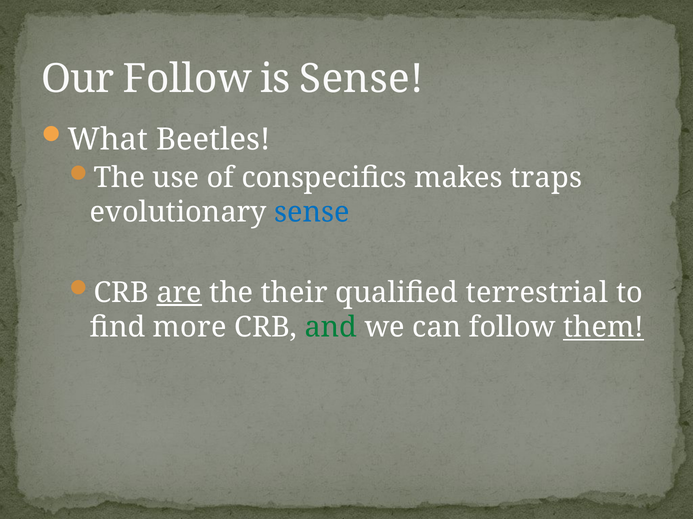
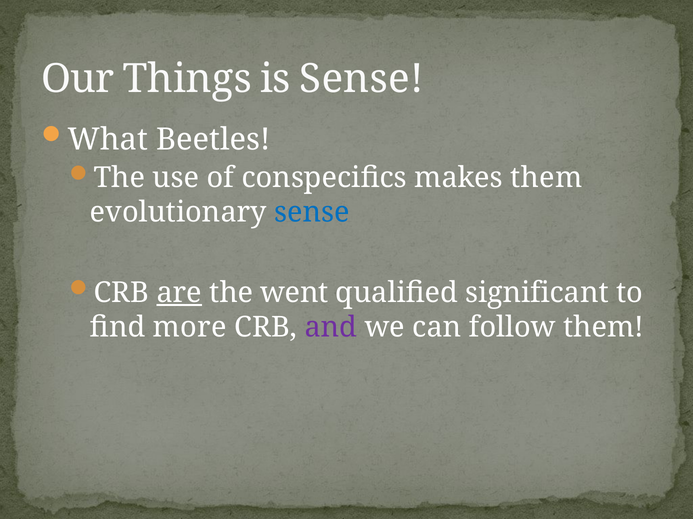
Our Follow: Follow -> Things
makes traps: traps -> them
their: their -> went
terrestrial: terrestrial -> significant
and colour: green -> purple
them at (604, 328) underline: present -> none
